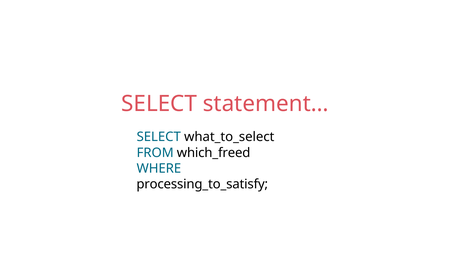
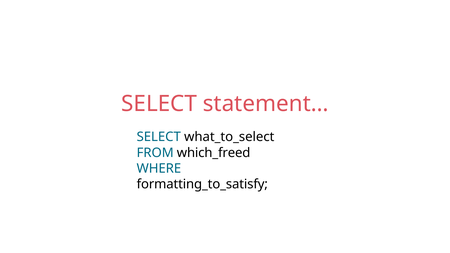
processing_to_satisfy: processing_to_satisfy -> formatting_to_satisfy
